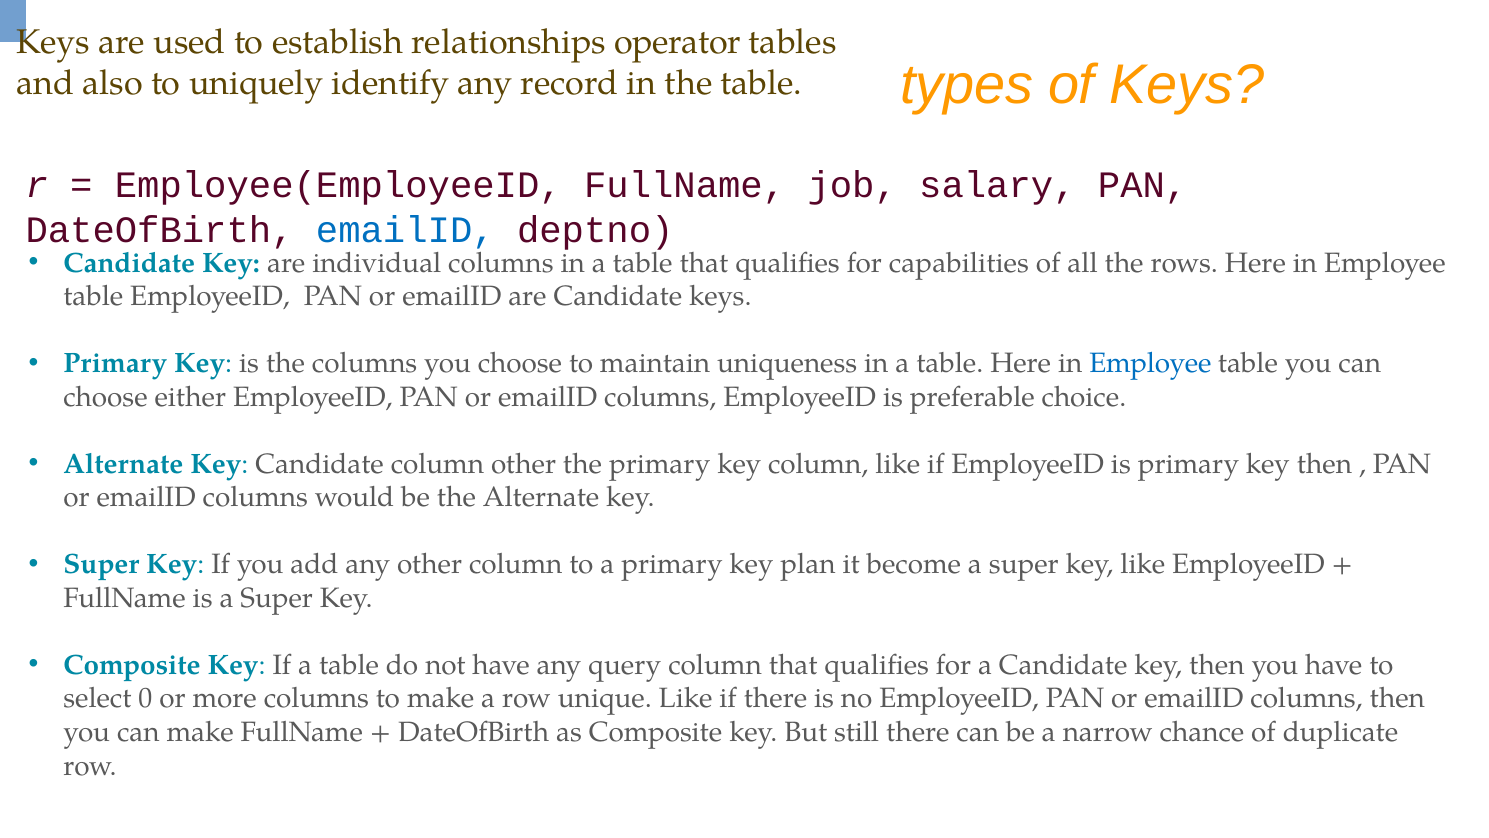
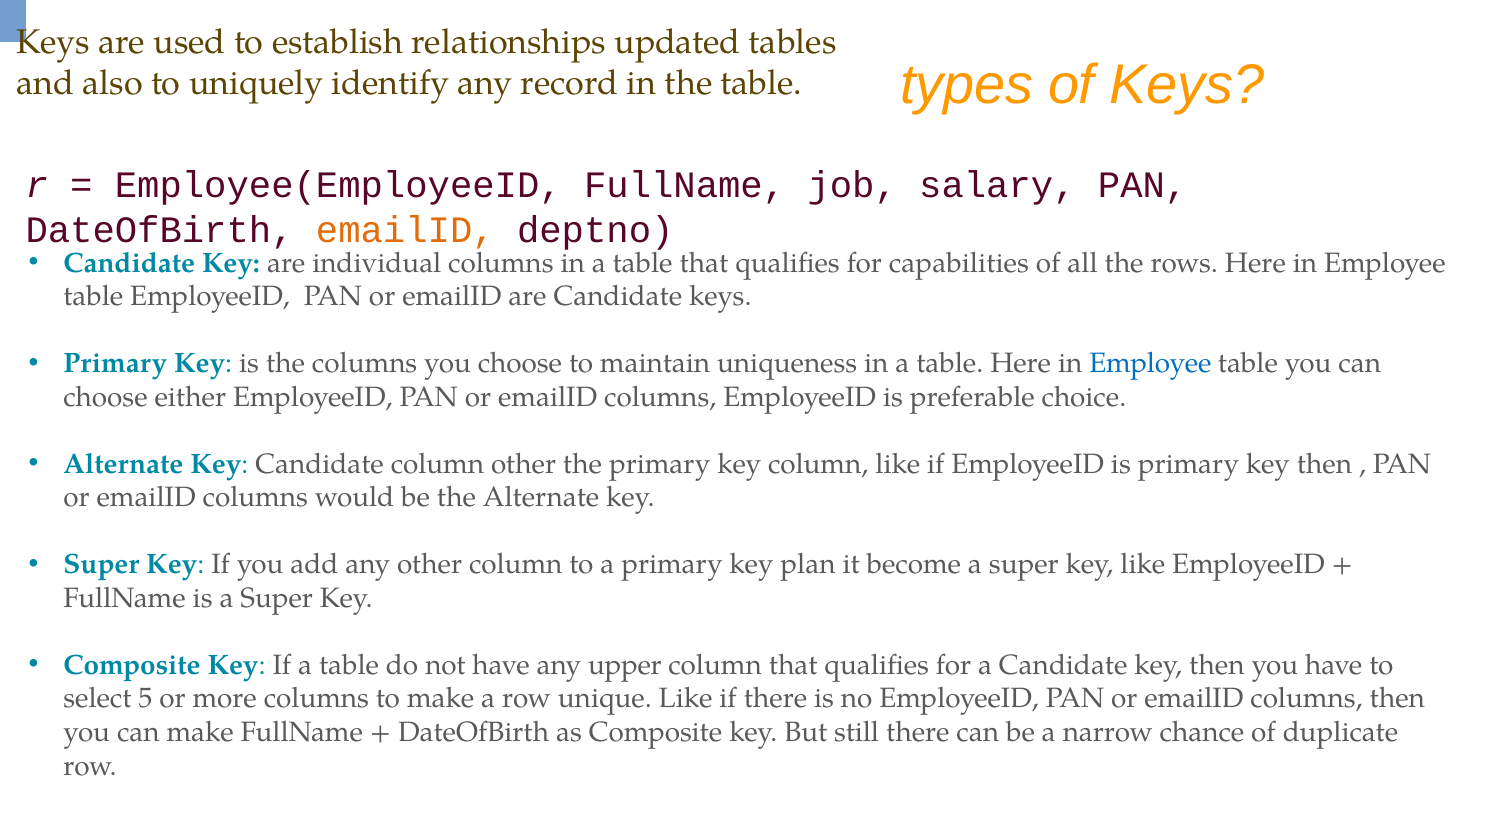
operator: operator -> updated
emailID at (405, 230) colour: blue -> orange
query: query -> upper
0: 0 -> 5
